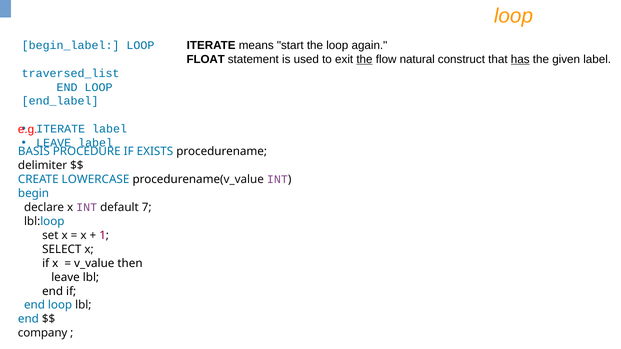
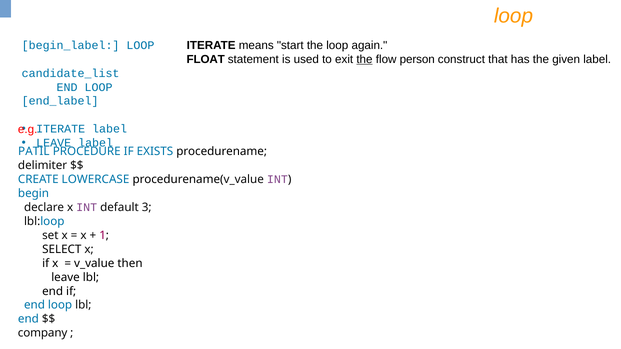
natural: natural -> person
has underline: present -> none
traversed_list: traversed_list -> candidate_list
BASIS: BASIS -> PATIL
7: 7 -> 3
